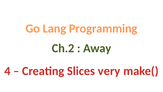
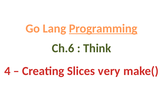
Programming underline: none -> present
Ch.2: Ch.2 -> Ch.6
Away: Away -> Think
